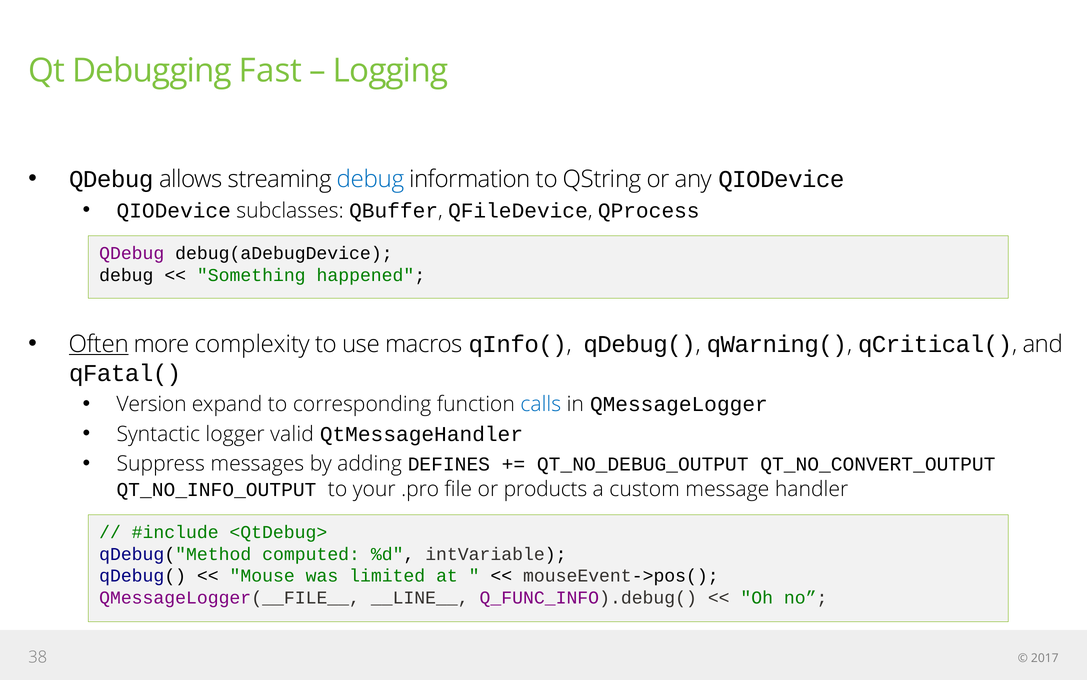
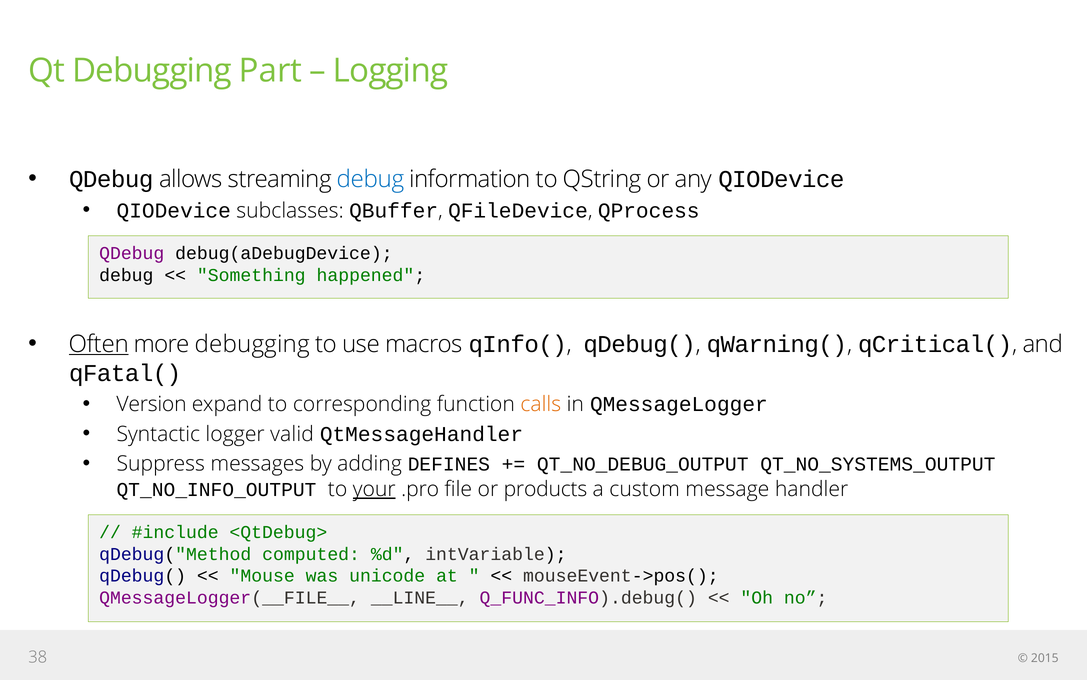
Fast: Fast -> Part
more complexity: complexity -> debugging
calls colour: blue -> orange
QT_NO_CONVERT_OUTPUT: QT_NO_CONVERT_OUTPUT -> QT_NO_SYSTEMS_OUTPUT
your underline: none -> present
limited: limited -> unicode
2017: 2017 -> 2015
